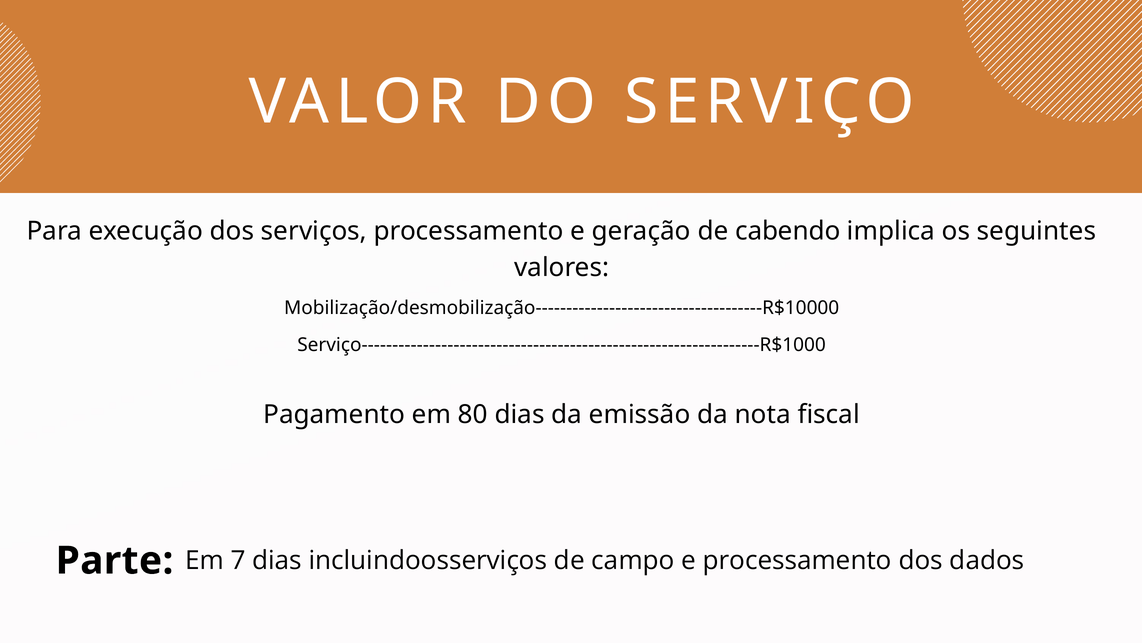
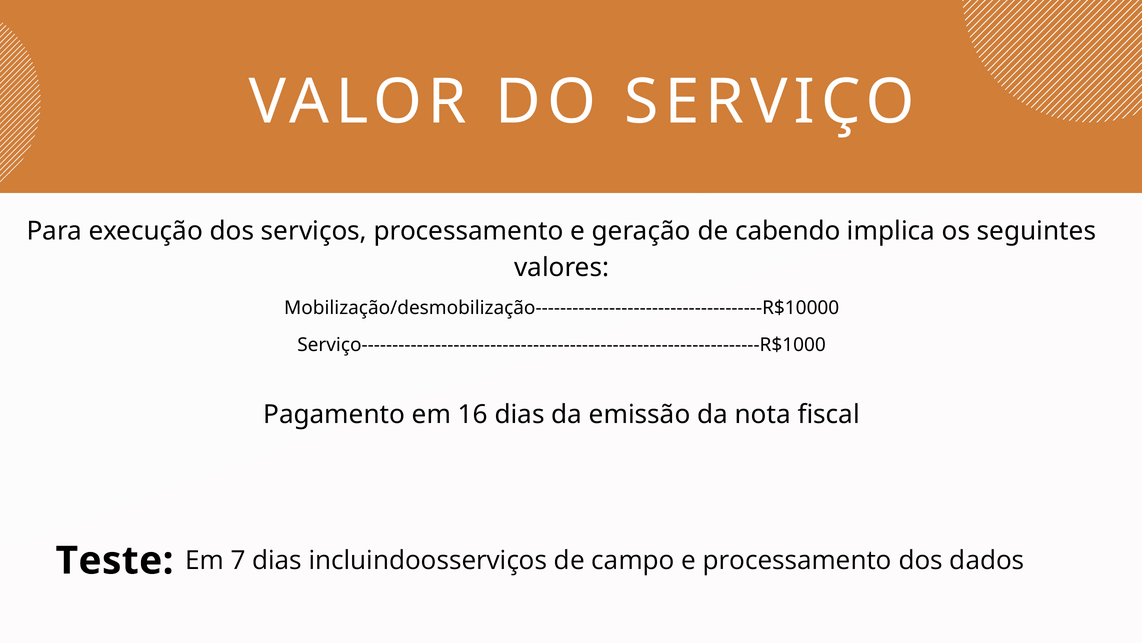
80: 80 -> 16
Parte: Parte -> Teste
